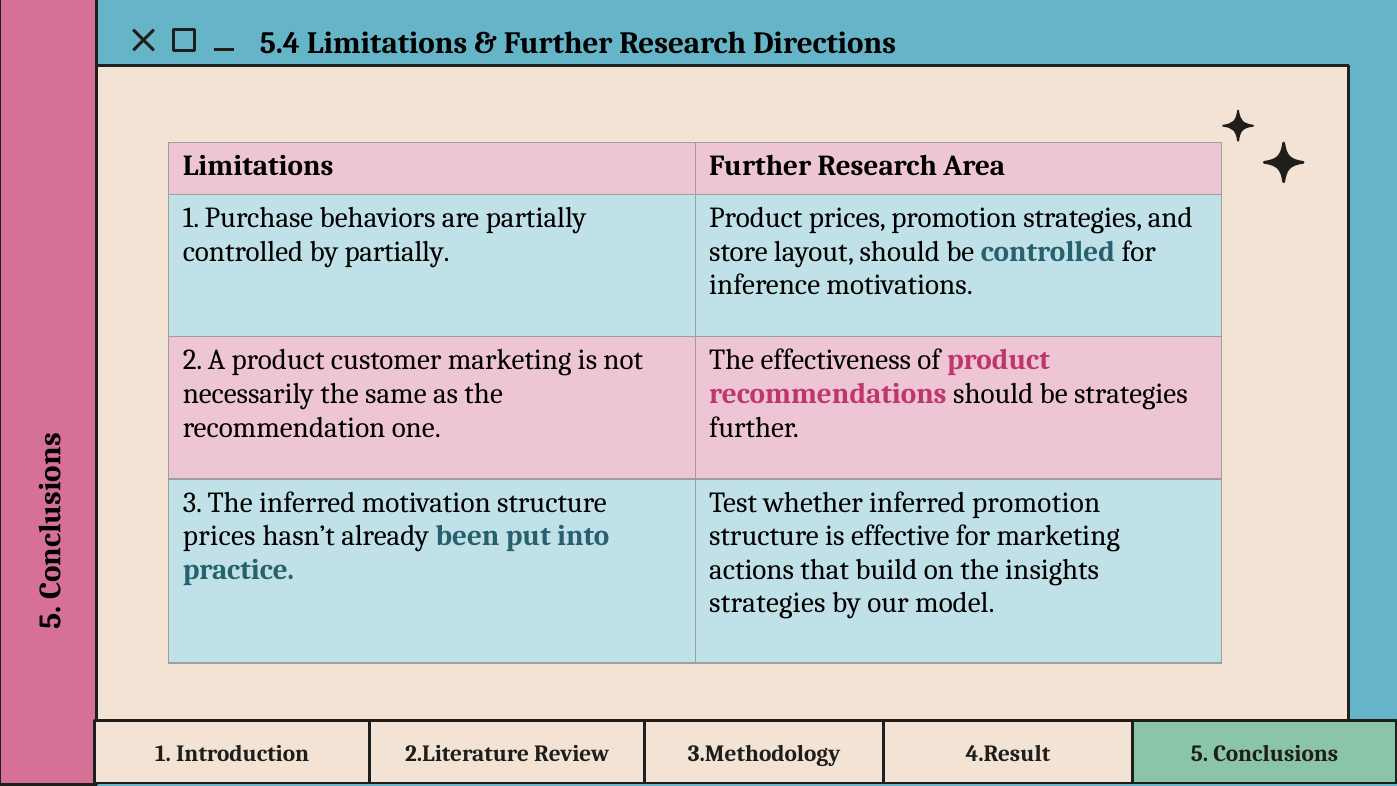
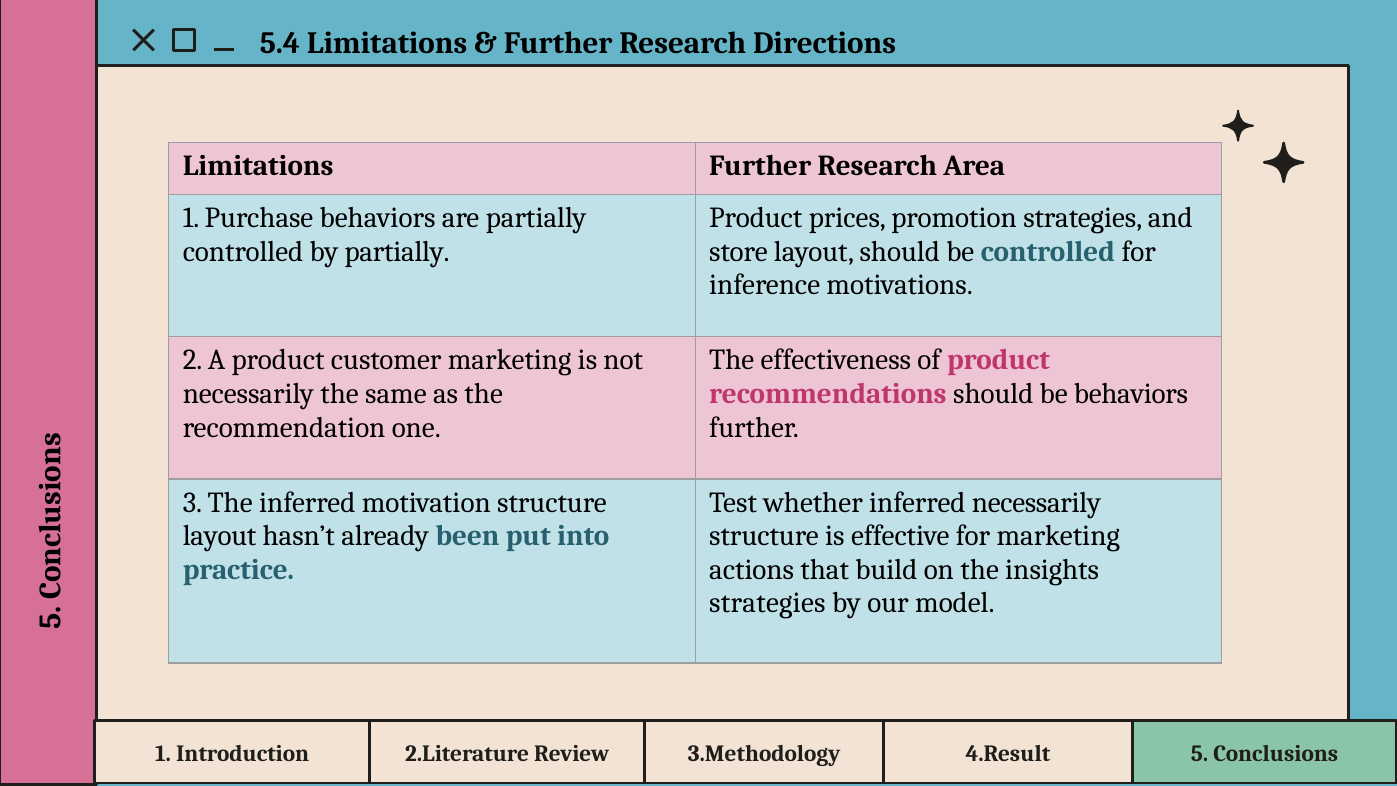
be strategies: strategies -> behaviors
inferred promotion: promotion -> necessarily
prices at (219, 536): prices -> layout
